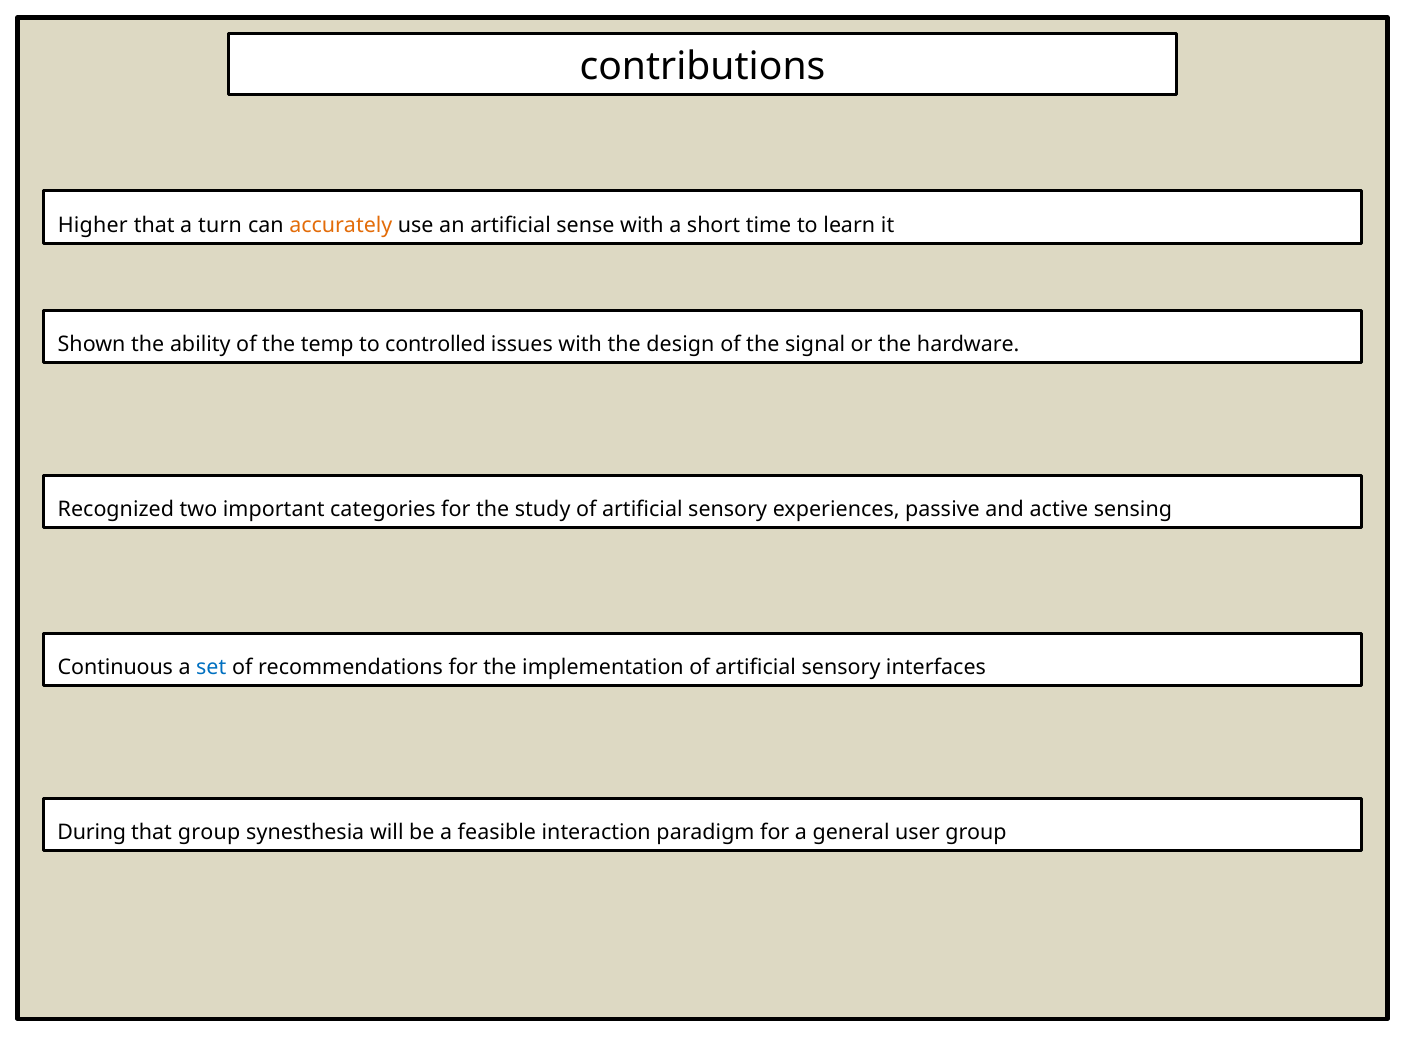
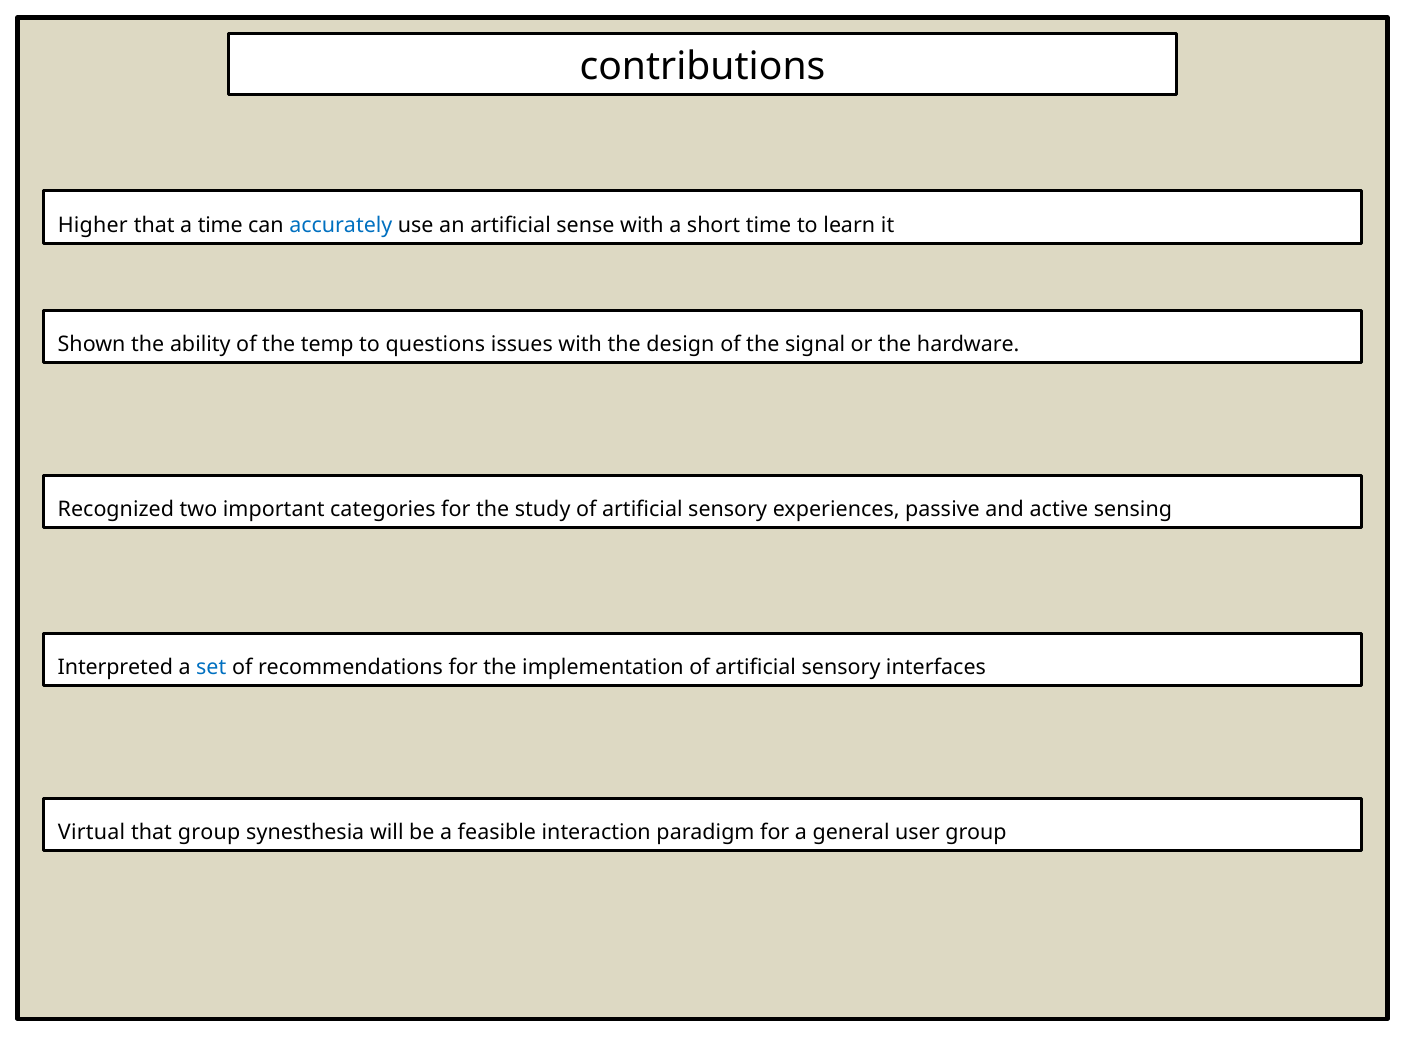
a turn: turn -> time
accurately colour: orange -> blue
controlled: controlled -> questions
Continuous: Continuous -> Interpreted
During: During -> Virtual
